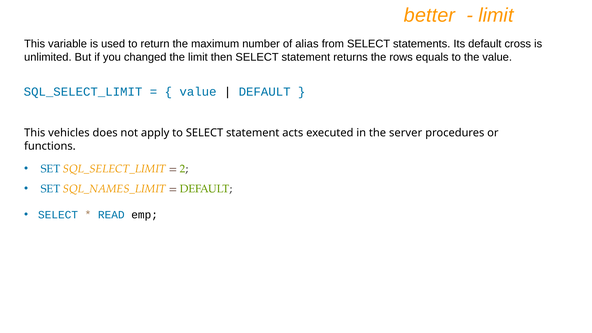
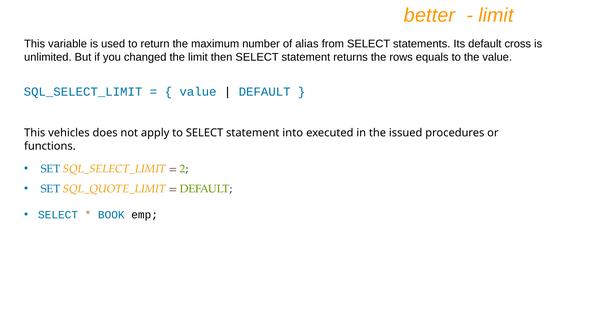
acts: acts -> into
server: server -> issued
SQL_NAMES_LIMIT: SQL_NAMES_LIMIT -> SQL_QUOTE_LIMIT
READ: READ -> BOOK
